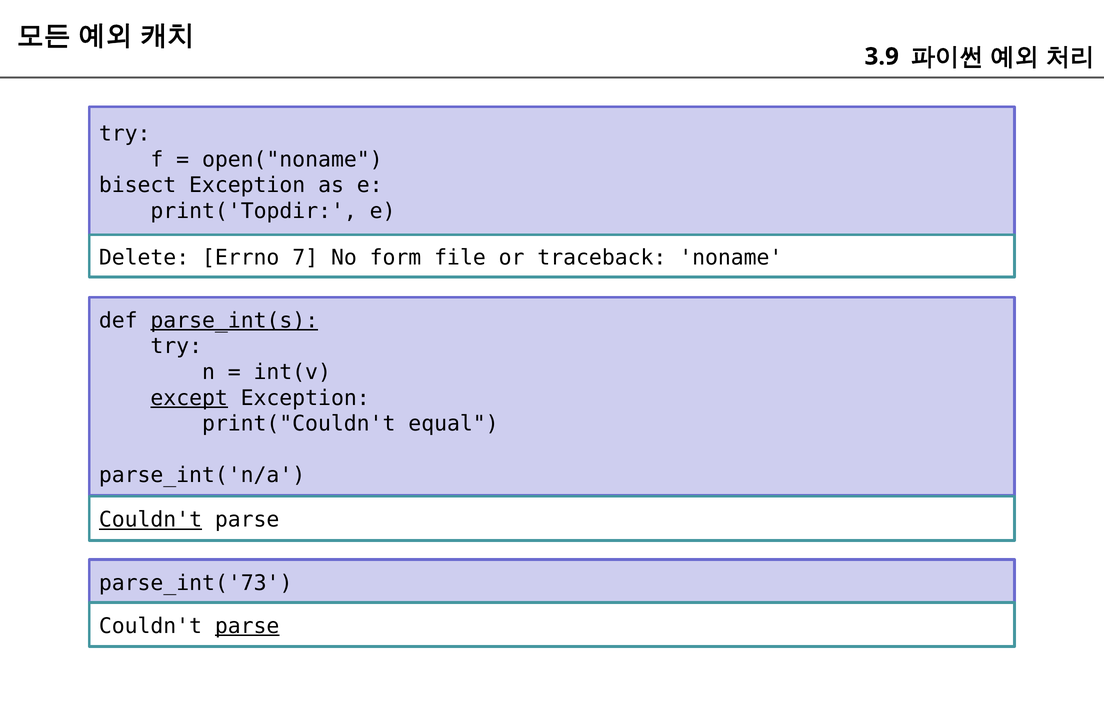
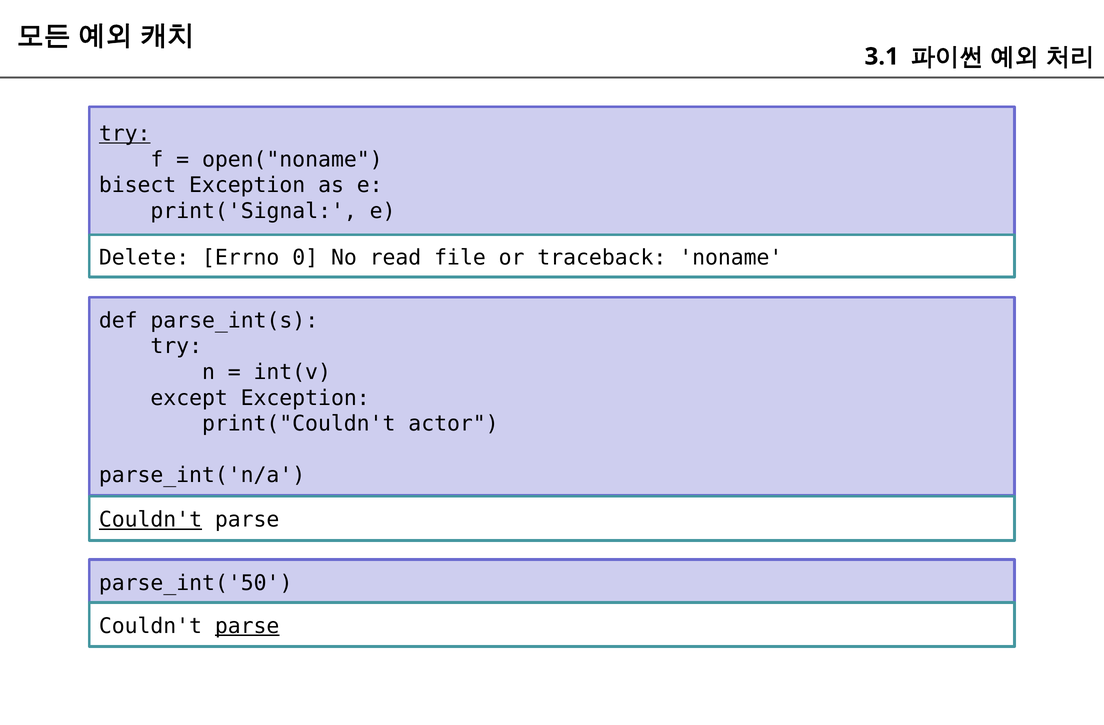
3.9: 3.9 -> 3.1
try at (125, 134) underline: none -> present
print('Topdir: print('Topdir -> print('Signal
7: 7 -> 0
form: form -> read
parse_int(s underline: present -> none
except underline: present -> none
equal: equal -> actor
parse_int('73: parse_int('73 -> parse_int('50
